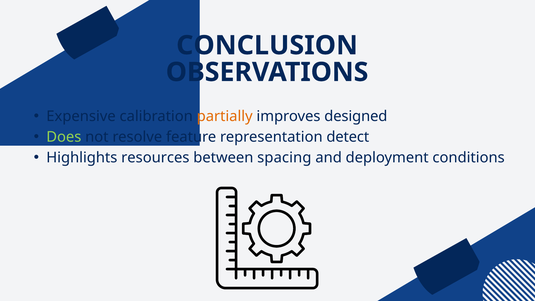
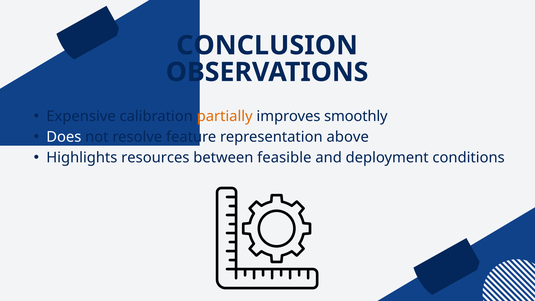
designed: designed -> smoothly
Does colour: light green -> white
detect: detect -> above
spacing: spacing -> feasible
